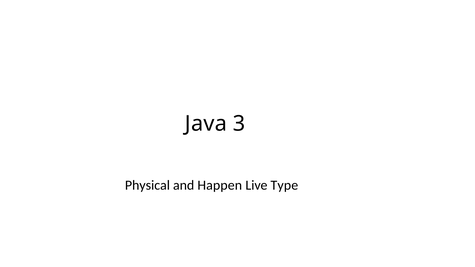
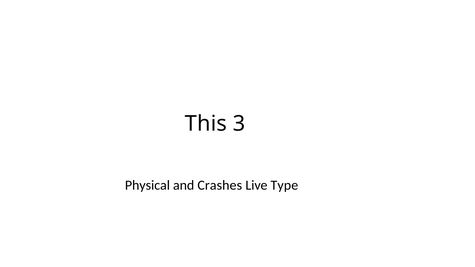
Java: Java -> This
Happen: Happen -> Crashes
